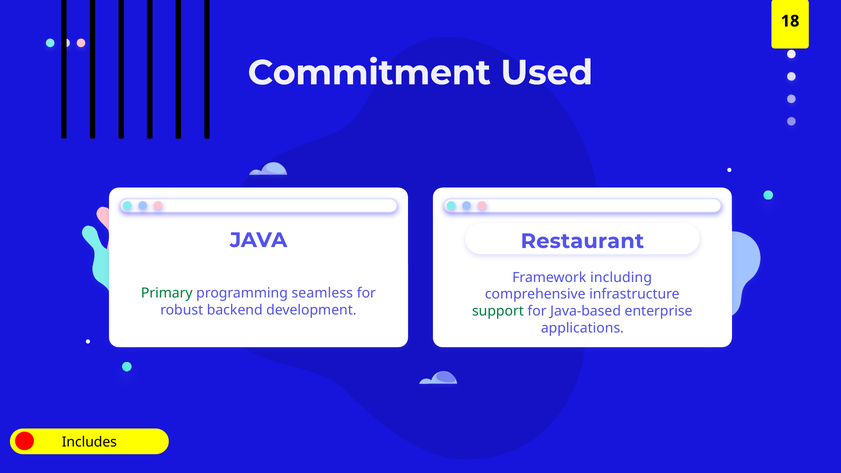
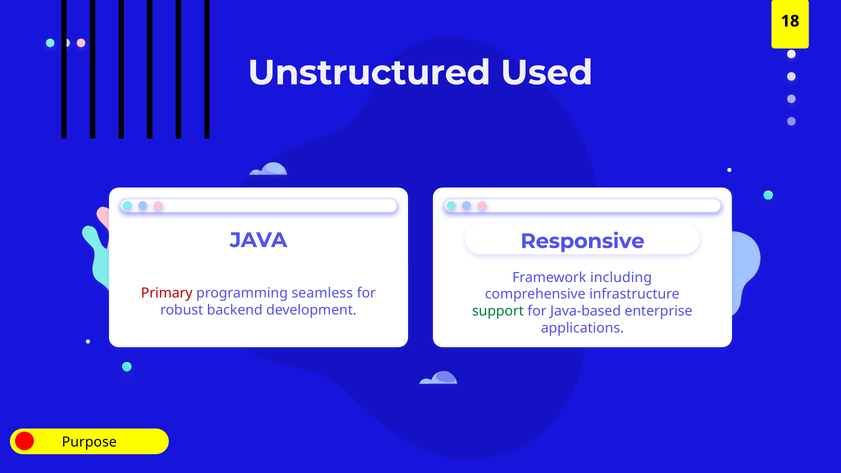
Commitment: Commitment -> Unstructured
Restaurant: Restaurant -> Responsive
Primary colour: green -> red
Includes: Includes -> Purpose
